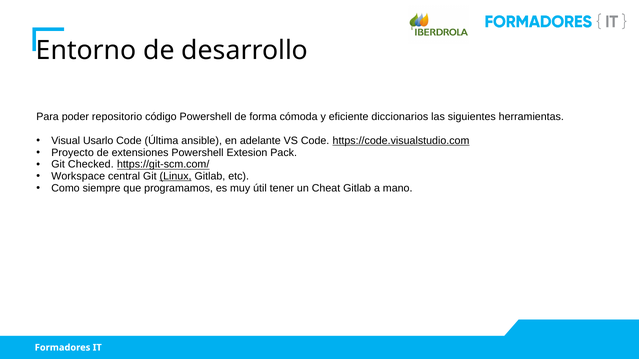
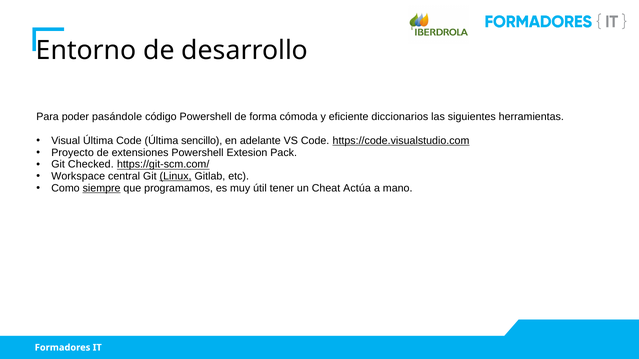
repositorio: repositorio -> pasándole
Visual Usarlo: Usarlo -> Última
ansible: ansible -> sencillo
siempre underline: none -> present
Cheat Gitlab: Gitlab -> Actúa
